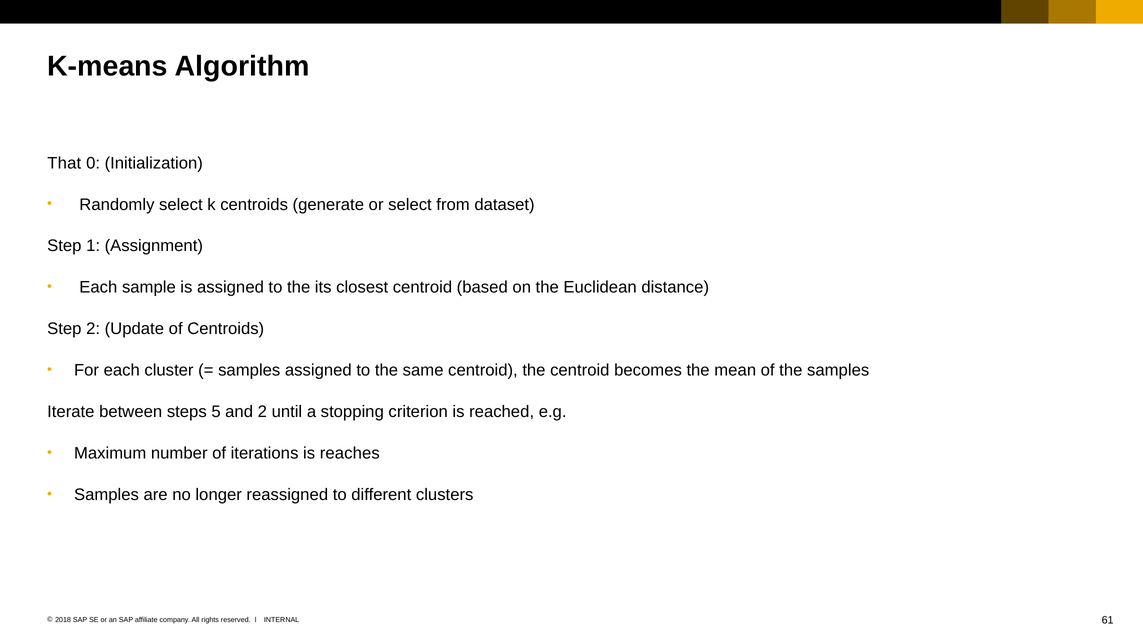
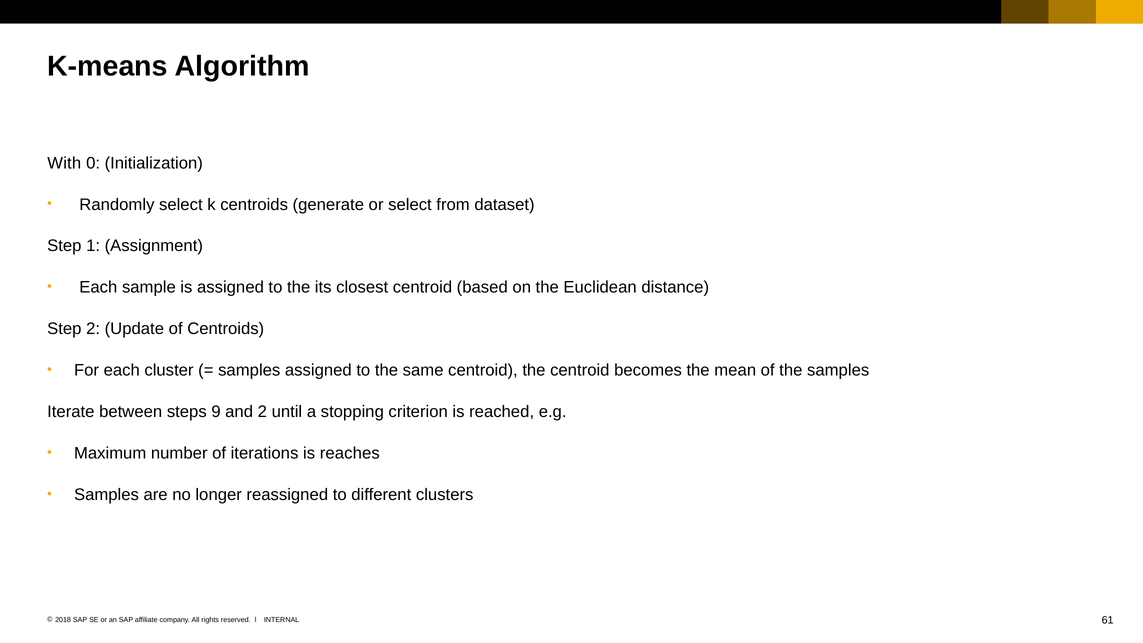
That: That -> With
5: 5 -> 9
